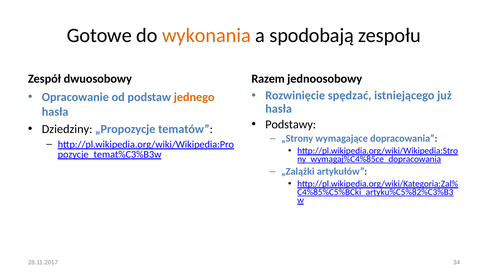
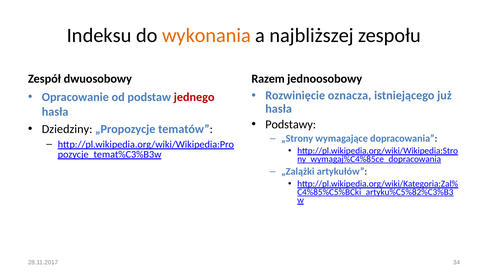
Gotowe: Gotowe -> Indeksu
spodobają: spodobają -> najbliższej
spędzać: spędzać -> oznacza
jednego colour: orange -> red
